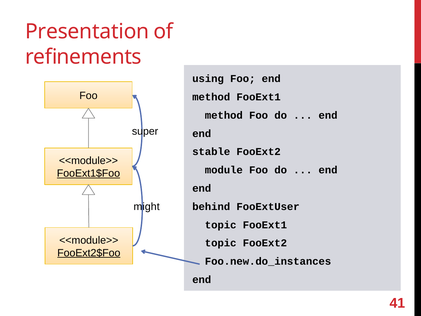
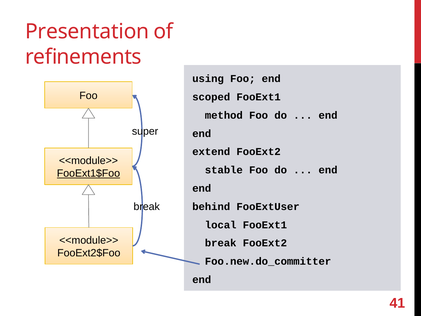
method at (211, 97): method -> scoped
stable: stable -> extend
module: module -> stable
might at (147, 207): might -> break
topic at (221, 225): topic -> local
topic at (221, 243): topic -> break
FooExt2$Foo underline: present -> none
Foo.new.do_instances: Foo.new.do_instances -> Foo.new.do_committer
